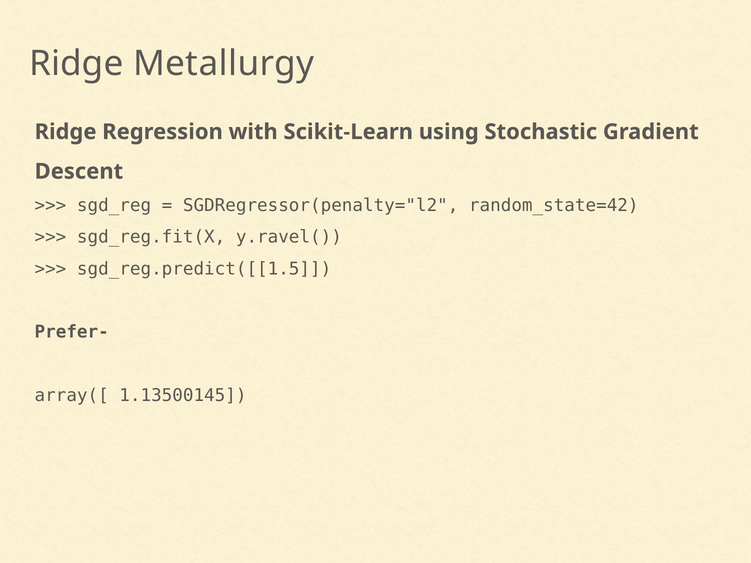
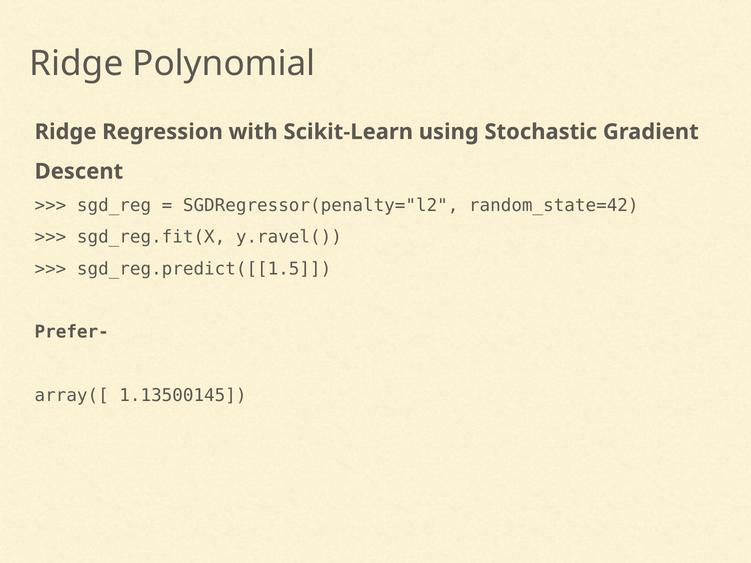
Metallurgy: Metallurgy -> Polynomial
